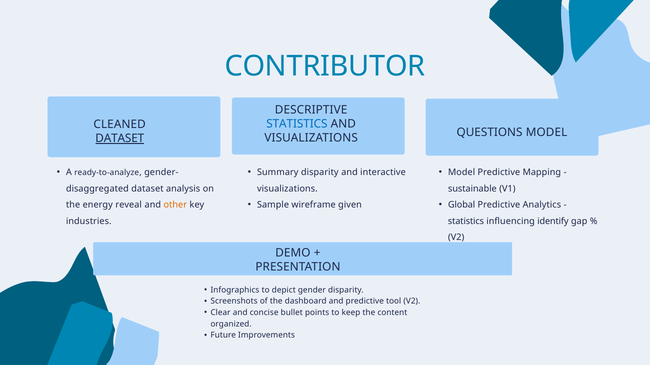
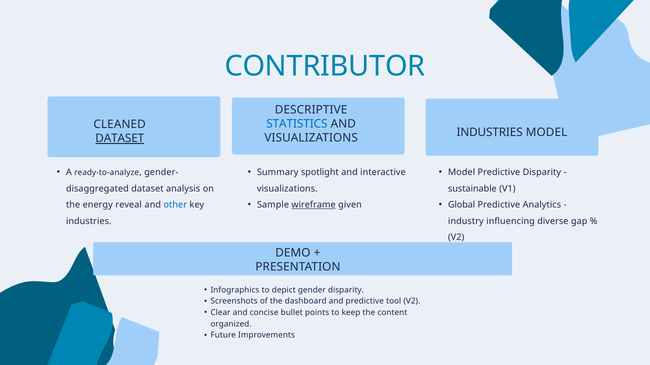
VISUALIZATIONS QUESTIONS: QUESTIONS -> INDUSTRIES
Summary disparity: disparity -> spotlight
Predictive Mapping: Mapping -> Disparity
wireframe underline: none -> present
other colour: orange -> blue
statistics at (466, 222): statistics -> industry
identify: identify -> diverse
